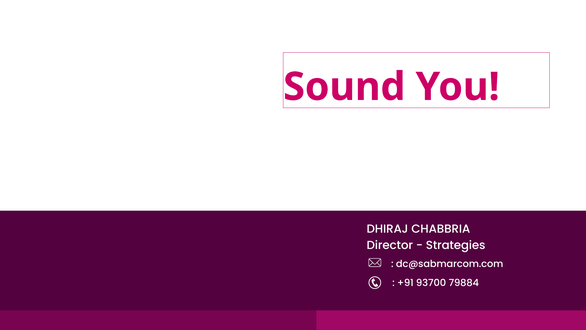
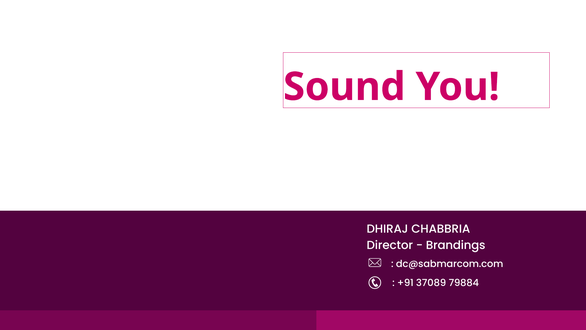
Strategies: Strategies -> Brandings
93700: 93700 -> 37089
